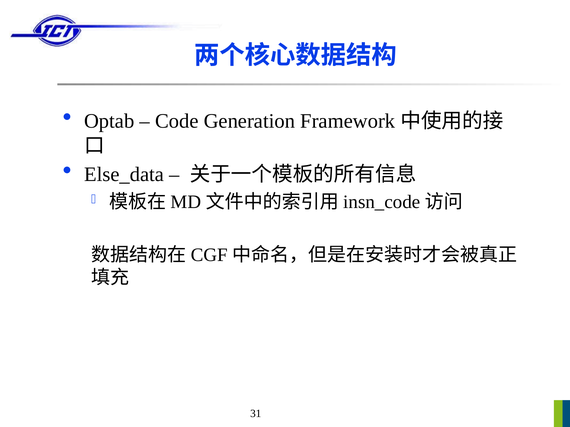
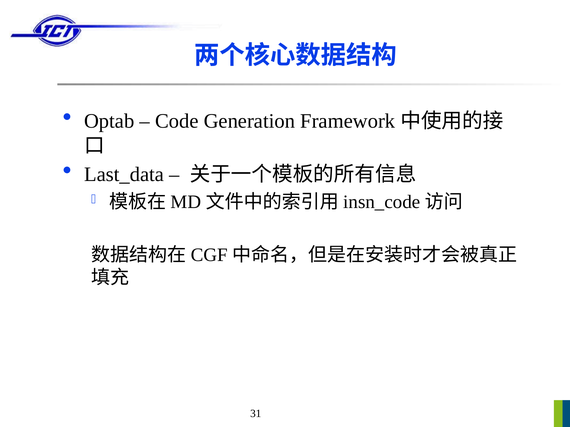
Else_data: Else_data -> Last_data
